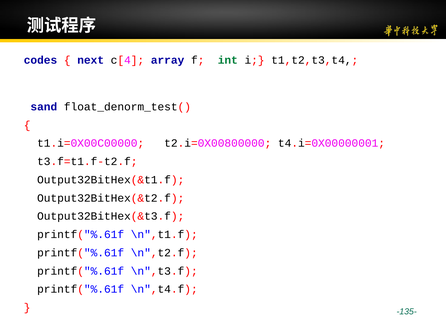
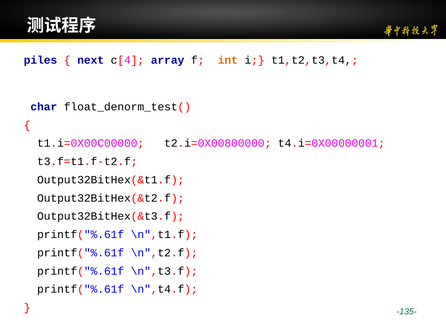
codes: codes -> piles
int colour: green -> orange
sand: sand -> char
